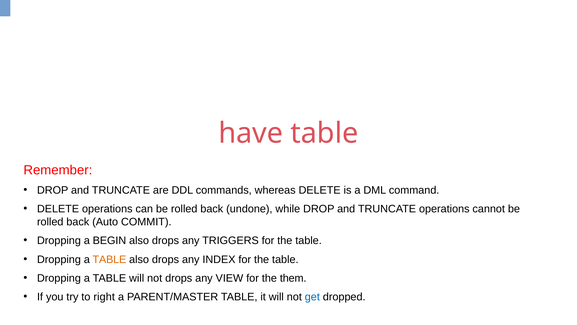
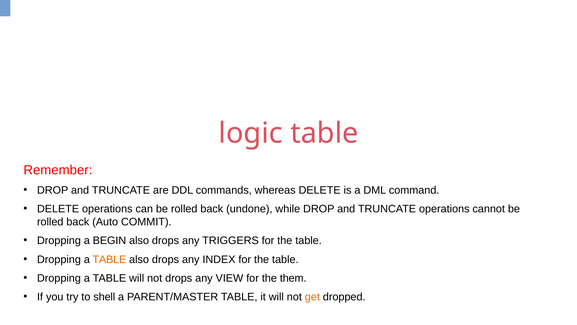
have: have -> logic
right: right -> shell
get colour: blue -> orange
